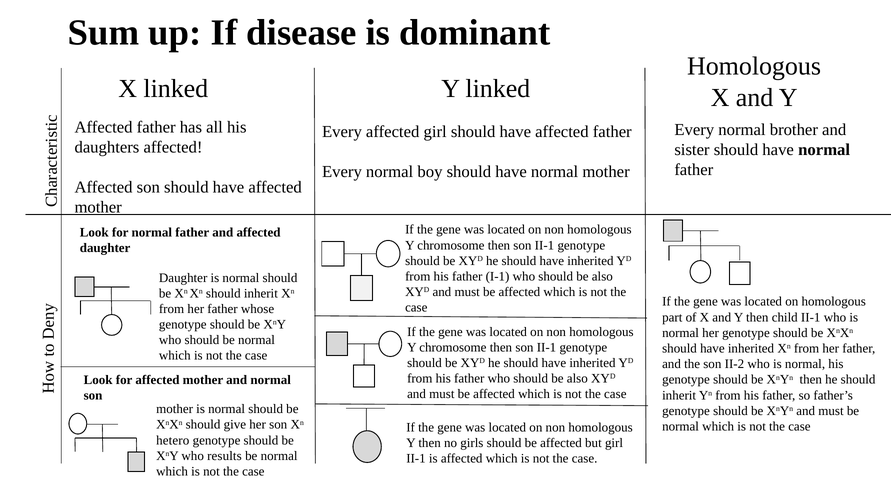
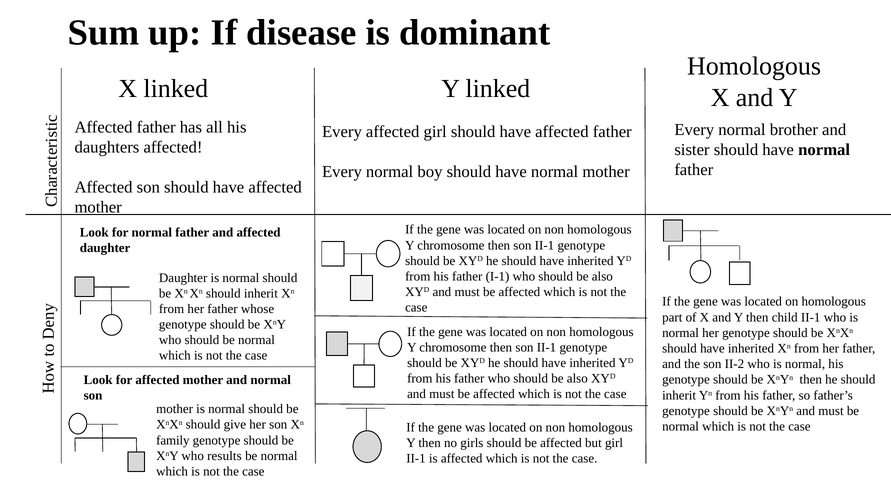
hetero: hetero -> family
